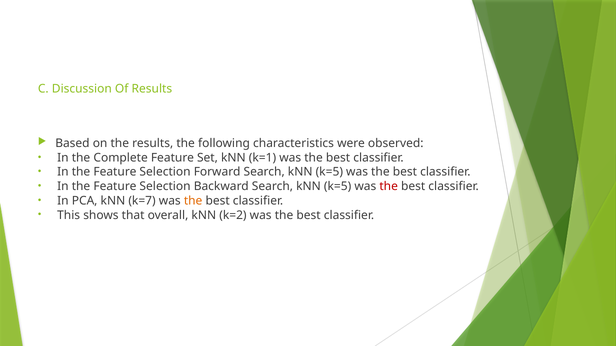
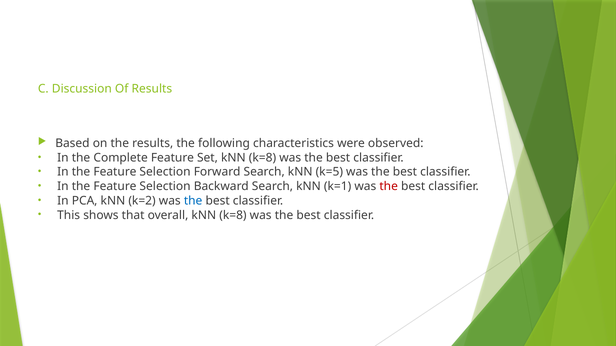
Set kNN k=1: k=1 -> k=8
Backward Search kNN k=5: k=5 -> k=1
k=7: k=7 -> k=2
the at (193, 201) colour: orange -> blue
overall kNN k=2: k=2 -> k=8
